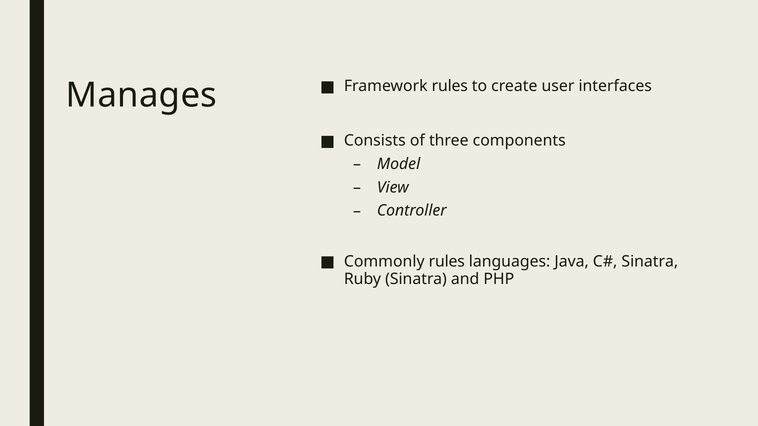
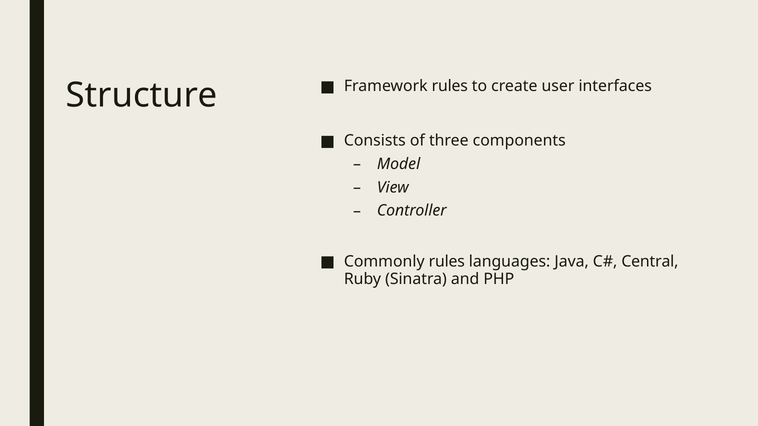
Manages: Manages -> Structure
Sinatra at (650, 262): Sinatra -> Central
